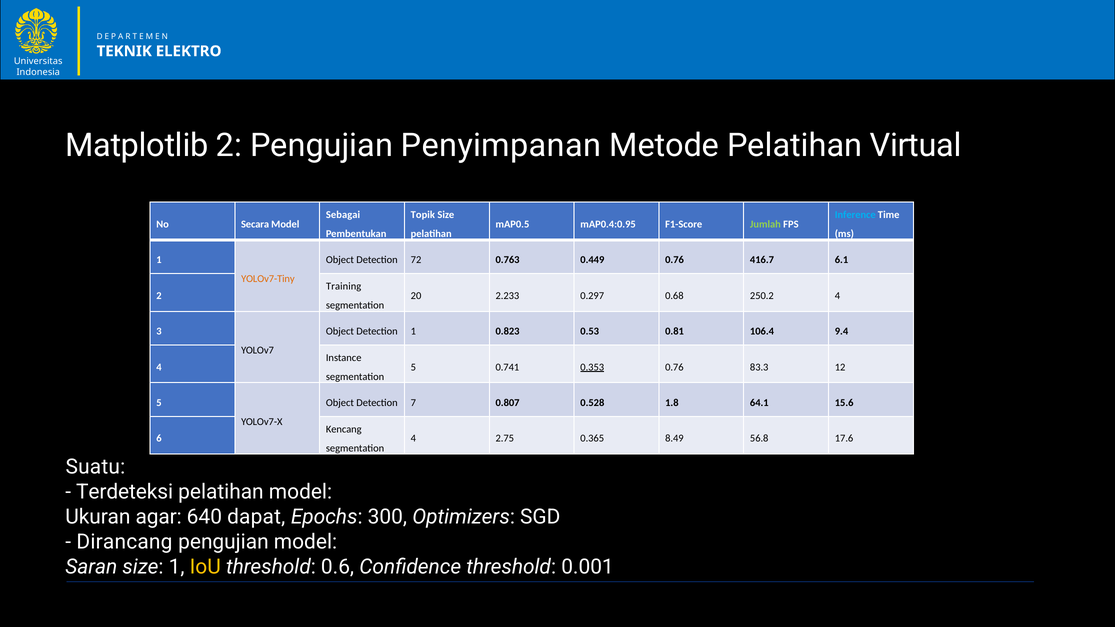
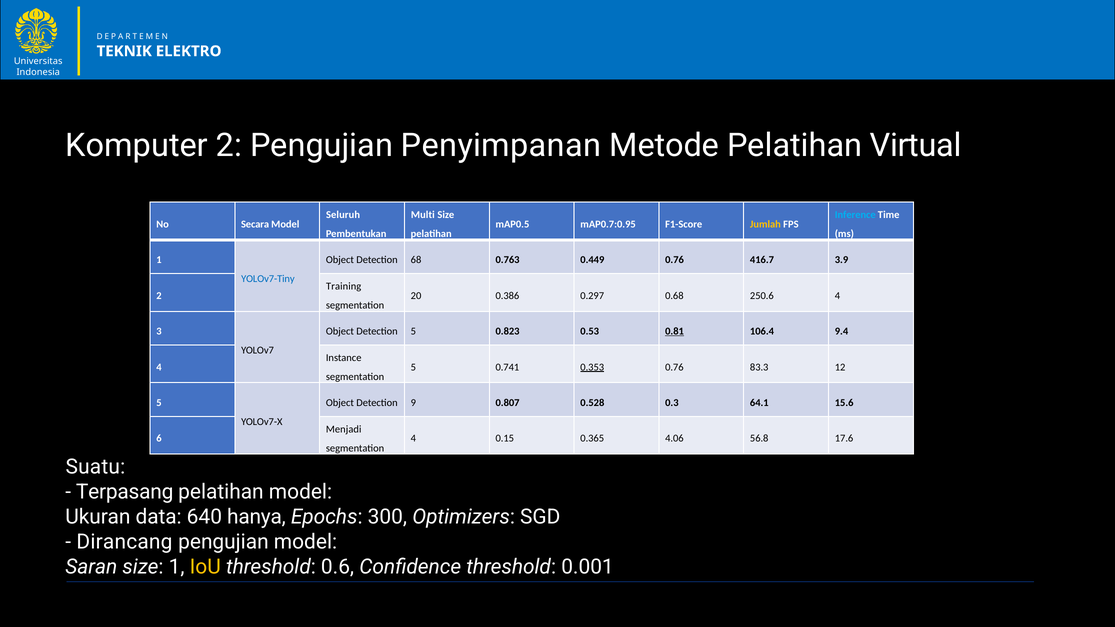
Matplotlib: Matplotlib -> Komputer
Sebagai: Sebagai -> Seluruh
Topik: Topik -> Multi
mAP0.4:0.95: mAP0.4:0.95 -> mAP0.7:0.95
Jumlah colour: light green -> yellow
72: 72 -> 68
6.1: 6.1 -> 3.9
YOLOv7-Tiny colour: orange -> blue
2.233: 2.233 -> 0.386
250.2: 250.2 -> 250.6
Detection 1: 1 -> 5
0.81 underline: none -> present
7: 7 -> 9
1.8: 1.8 -> 0.3
Kencang: Kencang -> Menjadi
2.75: 2.75 -> 0.15
8.49: 8.49 -> 4.06
Terdeteksi: Terdeteksi -> Terpasang
agar: agar -> data
dapat: dapat -> hanya
